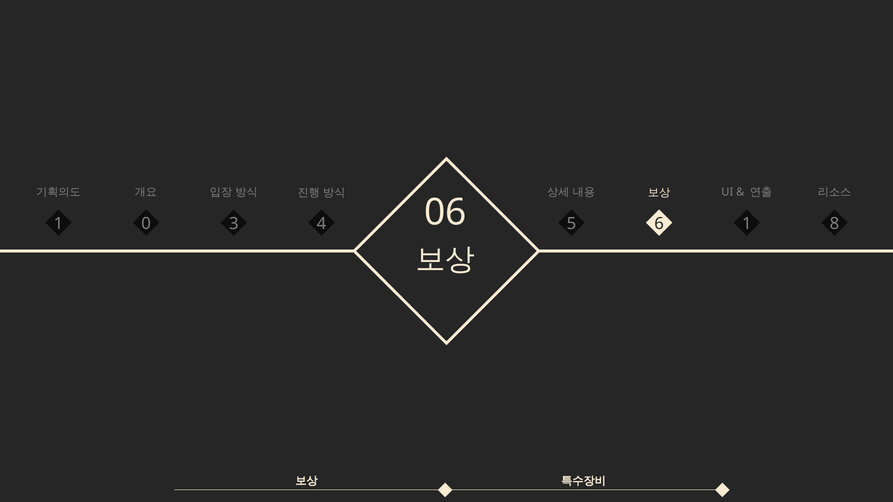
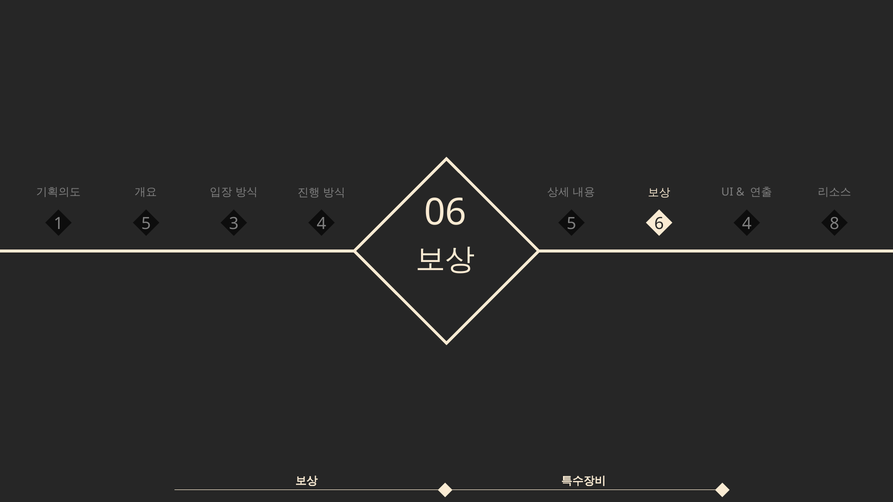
06 1: 1 -> 4
1 0: 0 -> 5
